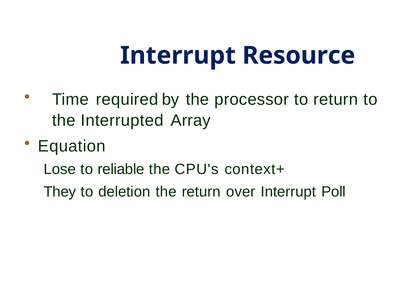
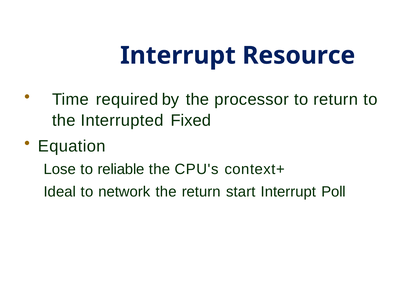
Array: Array -> Fixed
They: They -> Ideal
deletion: deletion -> network
over: over -> start
